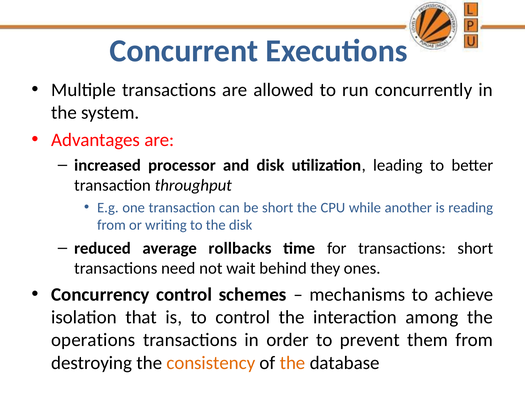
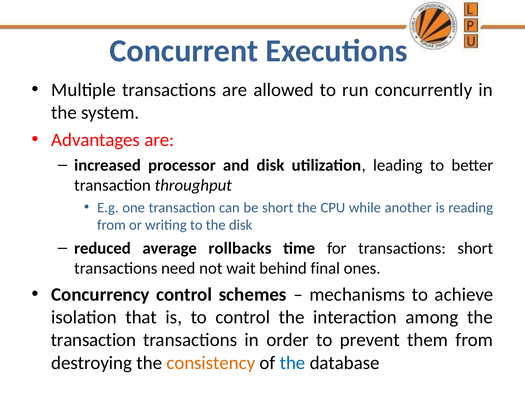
they: they -> final
operations at (93, 340): operations -> transaction
the at (293, 363) colour: orange -> blue
